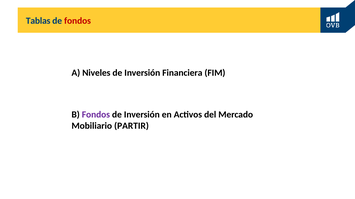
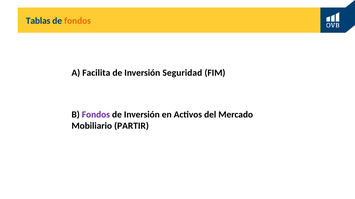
fondos at (78, 21) colour: red -> orange
Niveles: Niveles -> Facilita
Financiera: Financiera -> Seguridad
